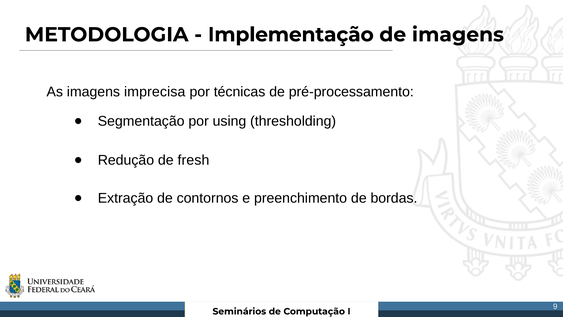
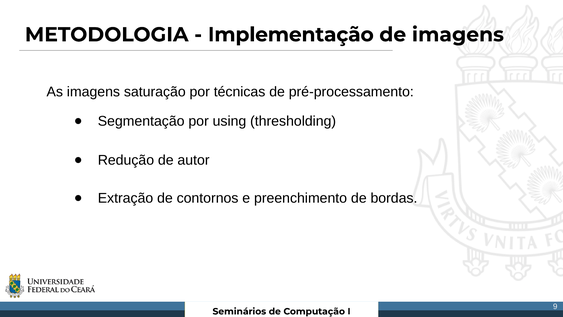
imprecisa: imprecisa -> saturação
fresh: fresh -> autor
